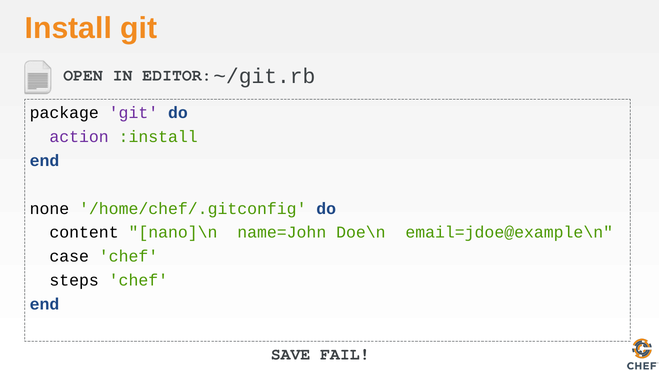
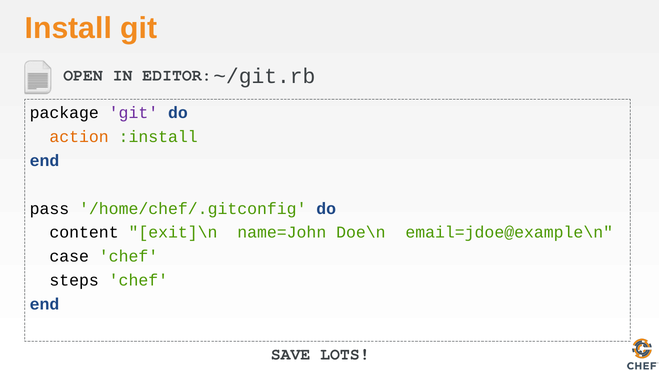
action colour: purple -> orange
none: none -> pass
nano]\n: nano]\n -> exit]\n
FAIL: FAIL -> LOTS
